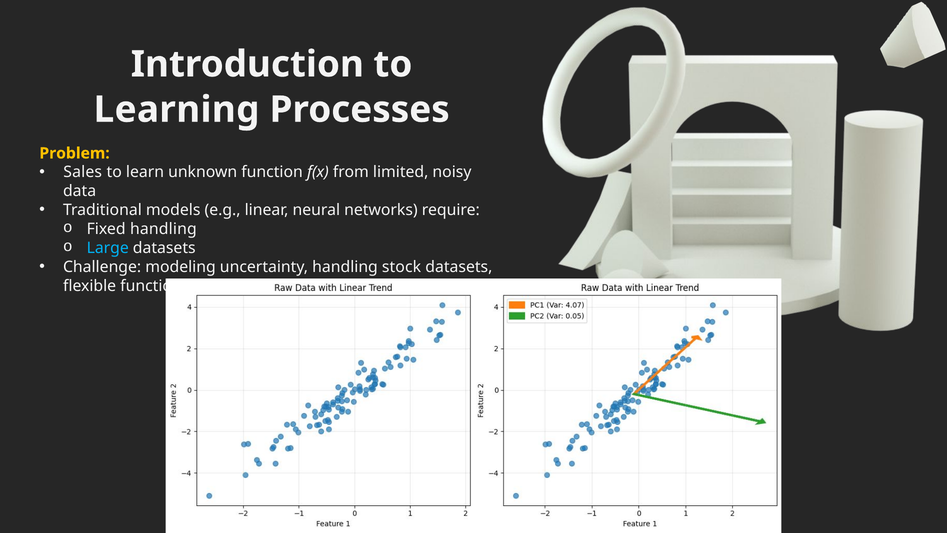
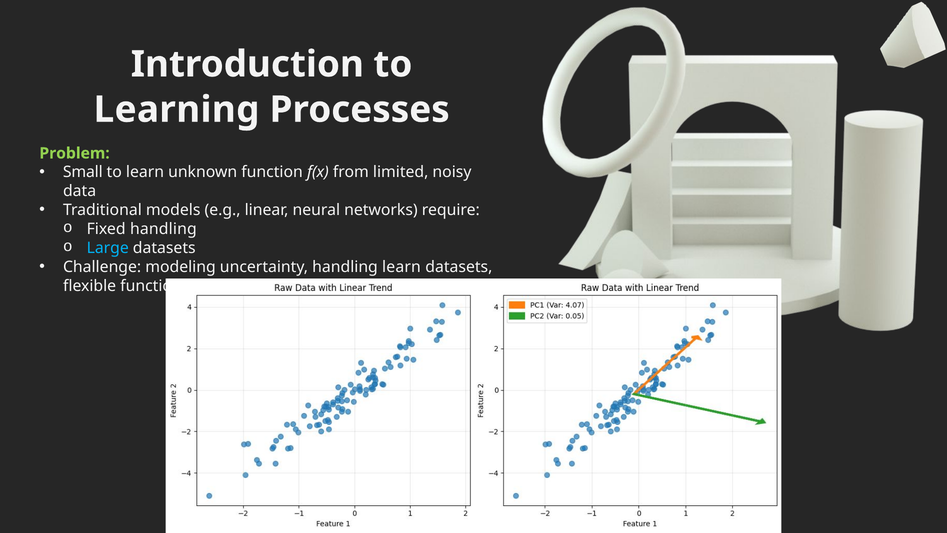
Problem colour: yellow -> light green
Sales: Sales -> Small
handling stock: stock -> learn
